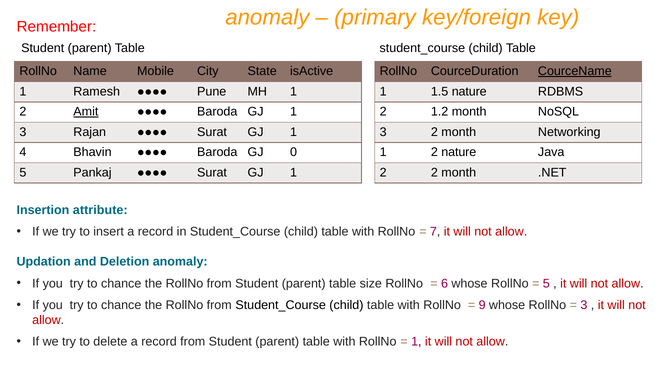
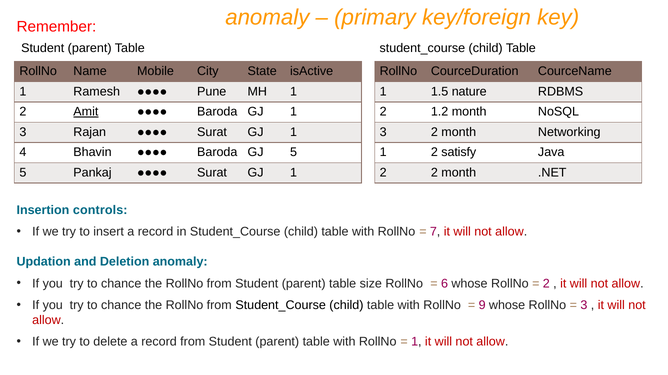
CourceName underline: present -> none
GJ 0: 0 -> 5
2 nature: nature -> satisfy
attribute: attribute -> controls
5 at (546, 284): 5 -> 2
